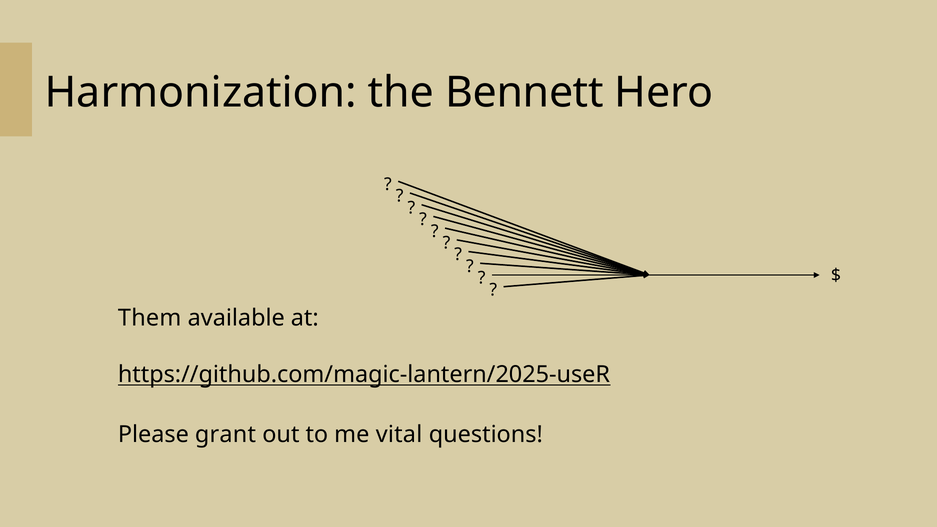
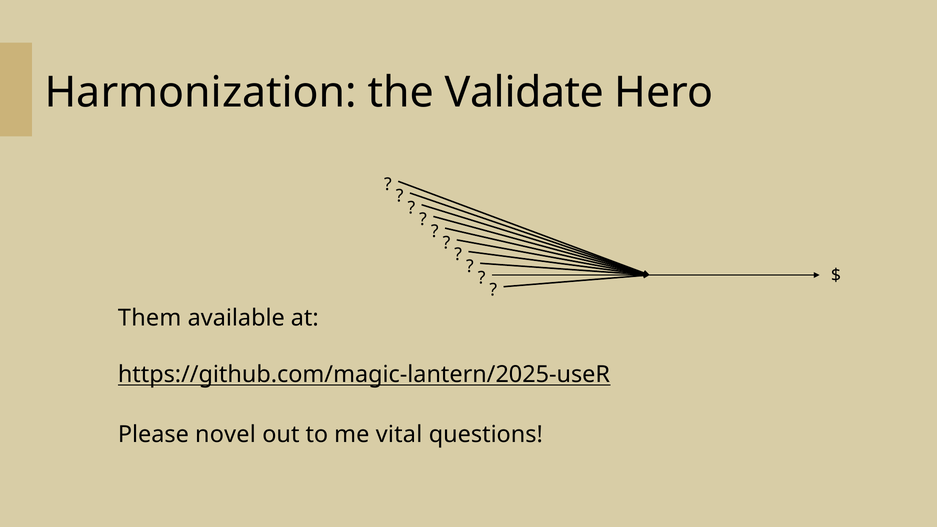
Bennett: Bennett -> Validate
grant: grant -> novel
